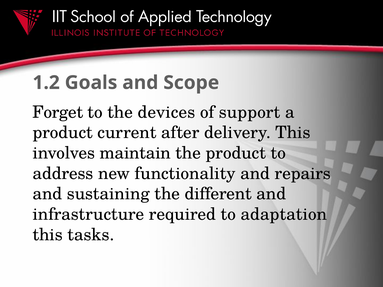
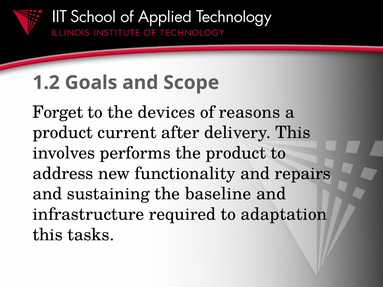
support: support -> reasons
maintain: maintain -> performs
different: different -> baseline
